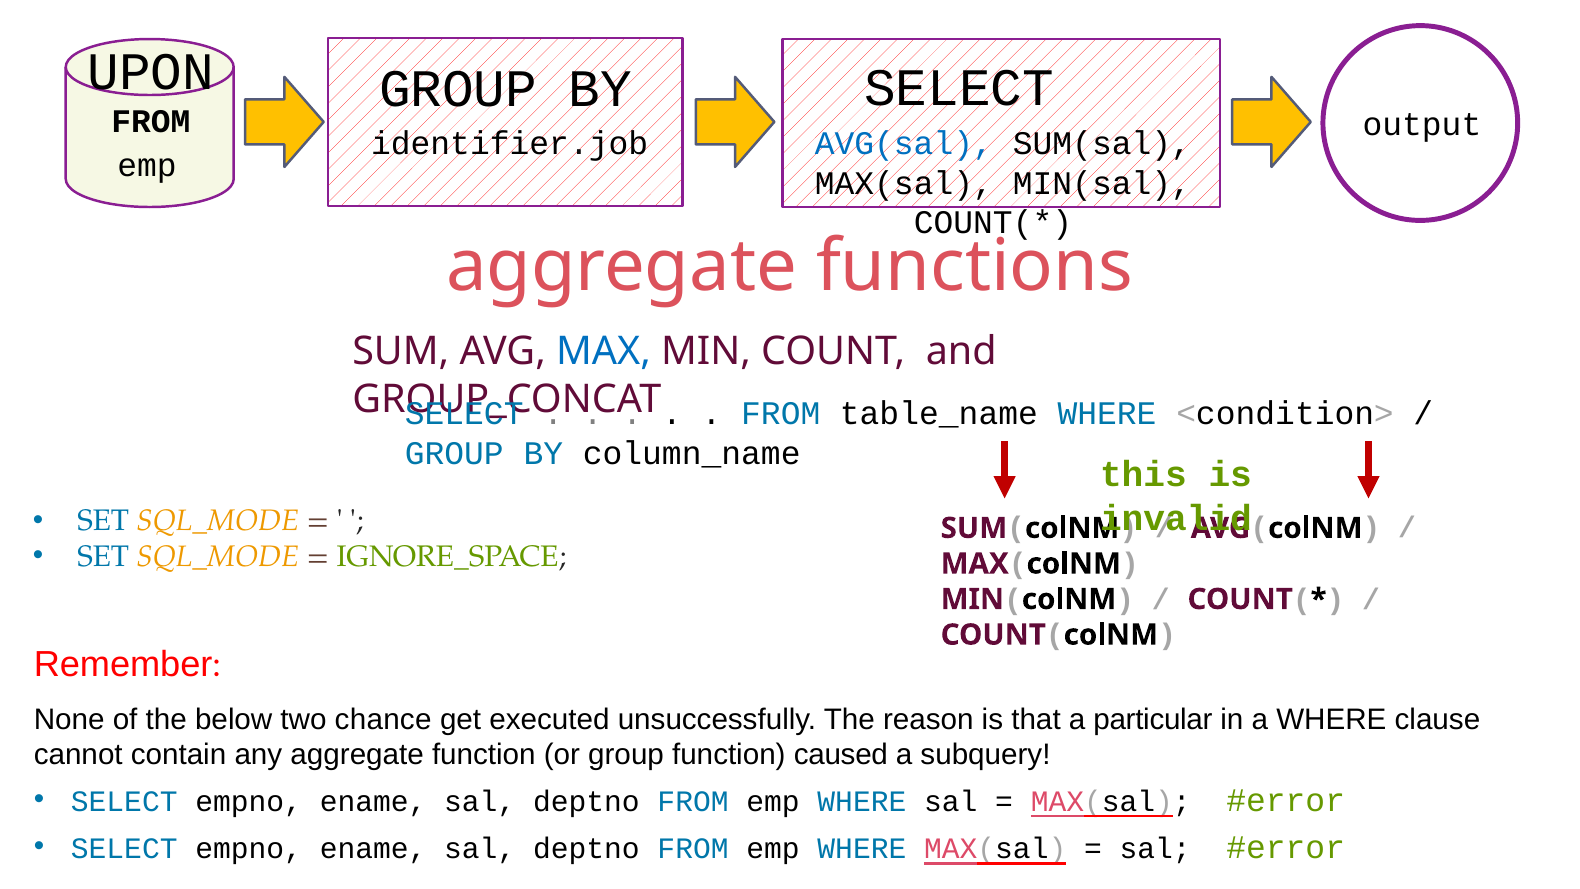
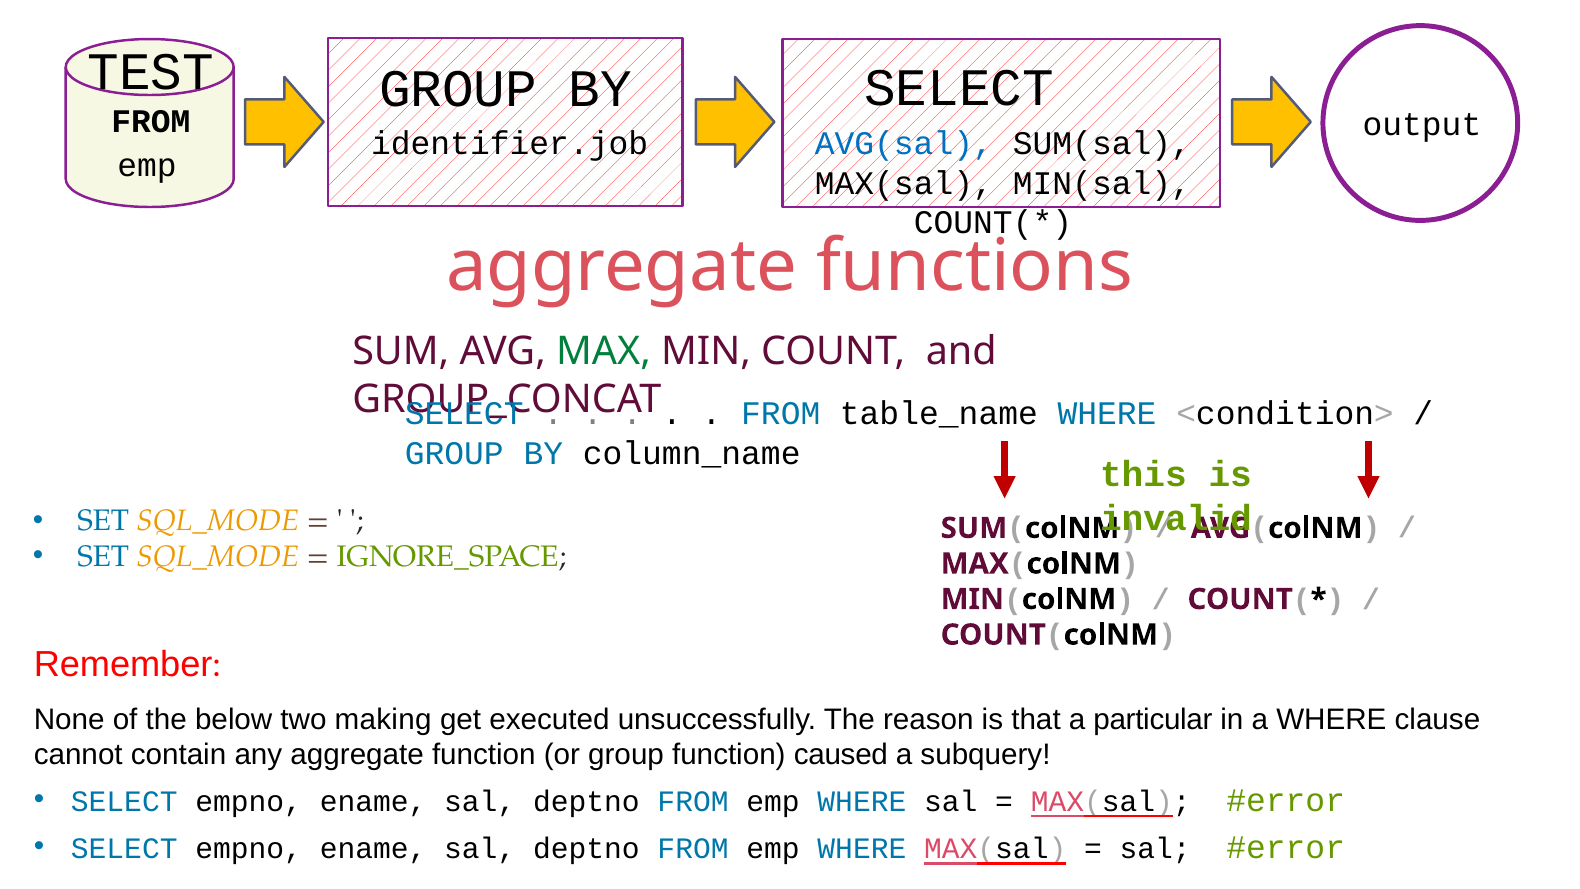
UPON: UPON -> TEST
MAX at (604, 351) colour: blue -> green
chance: chance -> making
